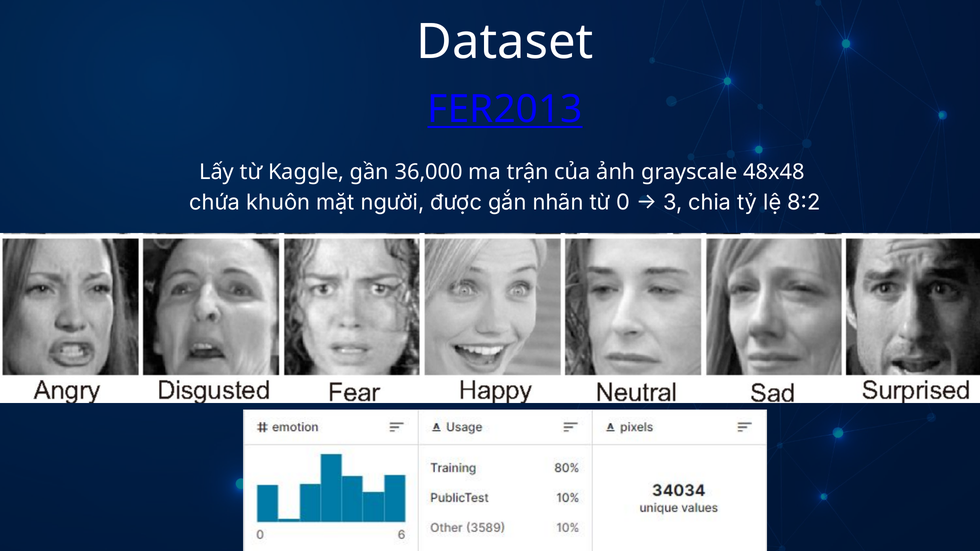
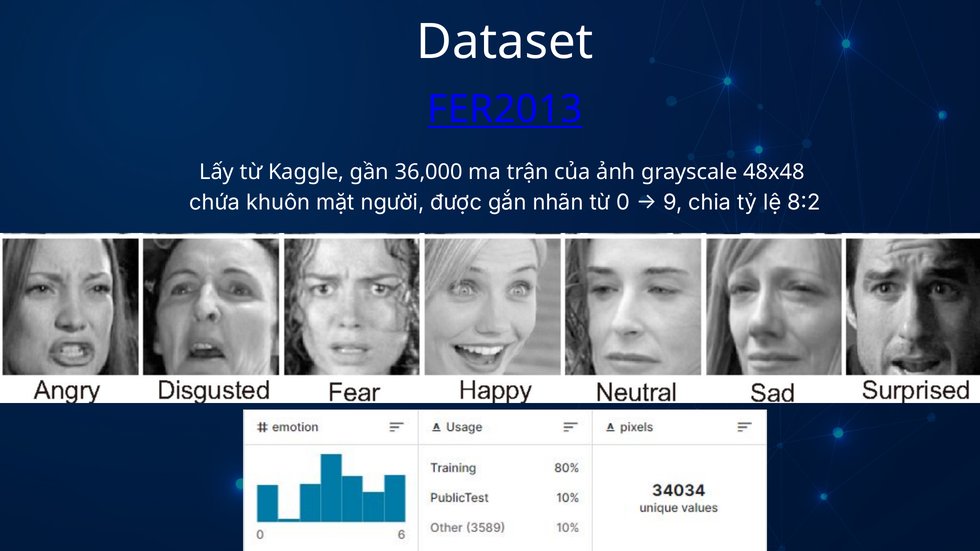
3: 3 -> 9
